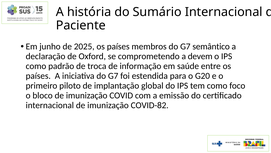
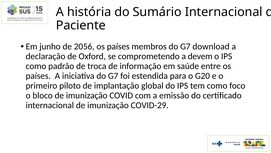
2025: 2025 -> 2056
semântico: semântico -> download
COVID-82: COVID-82 -> COVID-29
